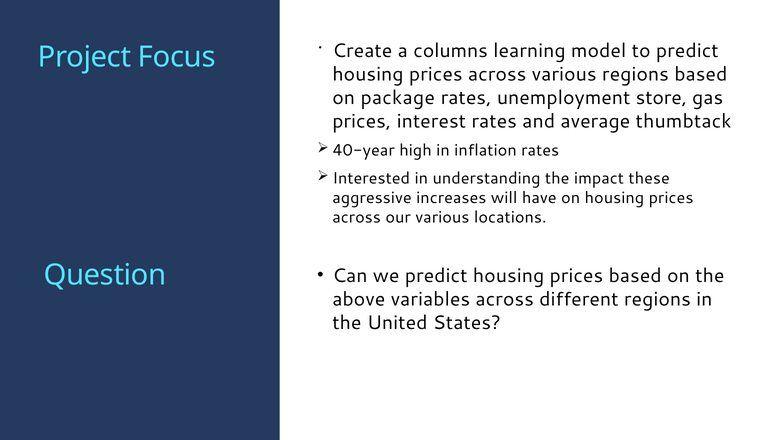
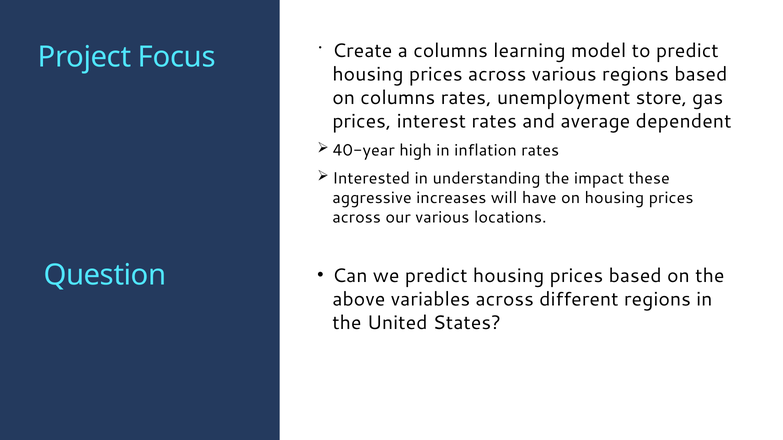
on package: package -> columns
thumbtack: thumbtack -> dependent
